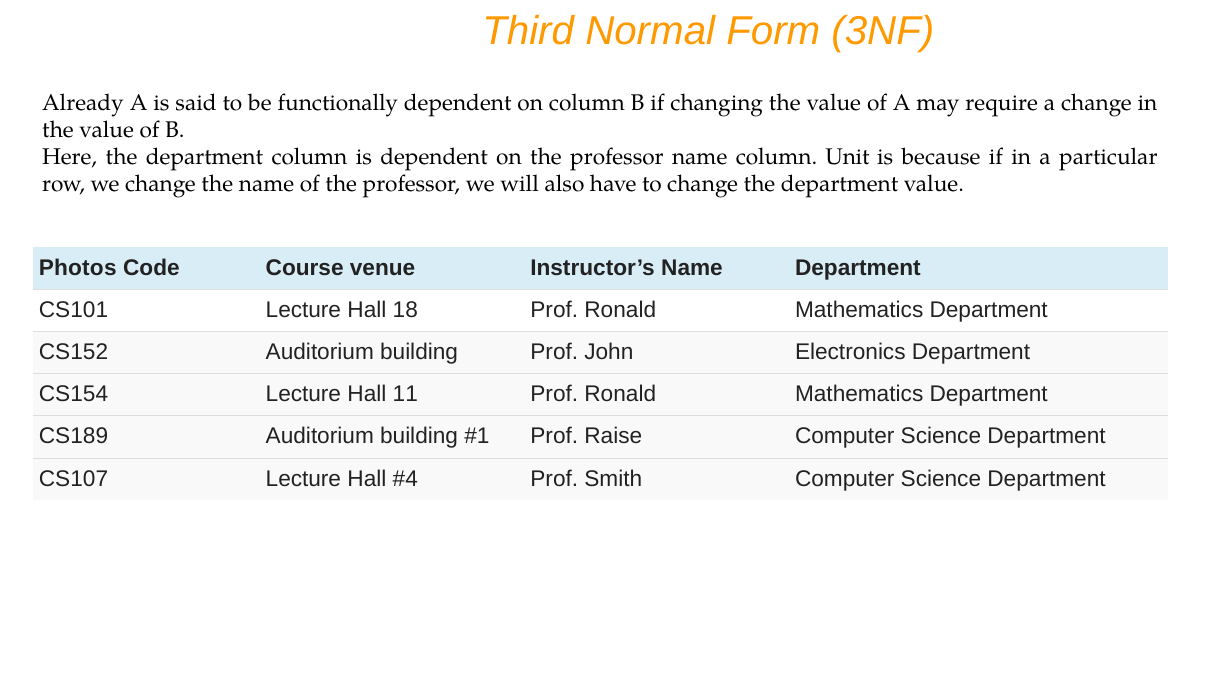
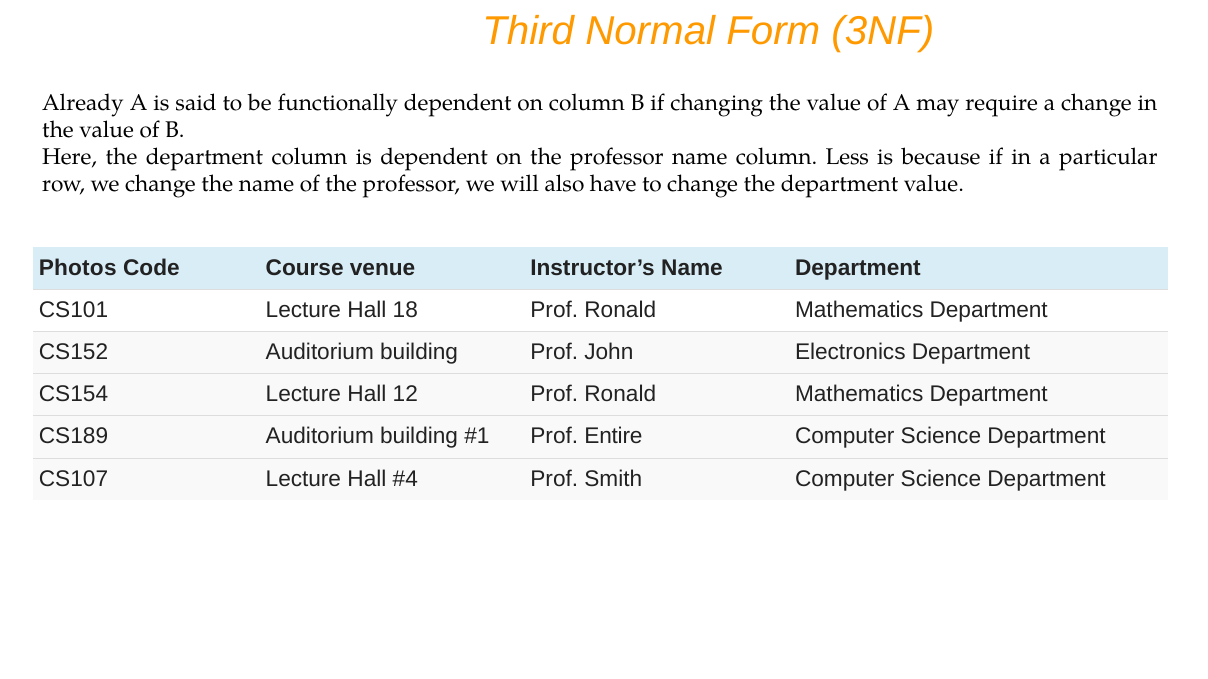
Unit: Unit -> Less
11: 11 -> 12
Raise: Raise -> Entire
